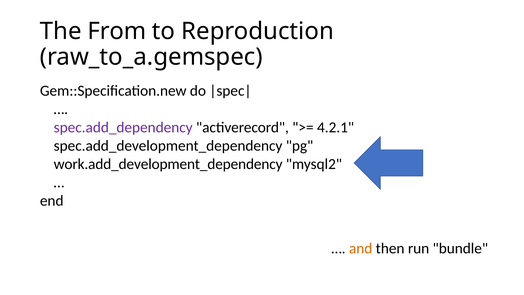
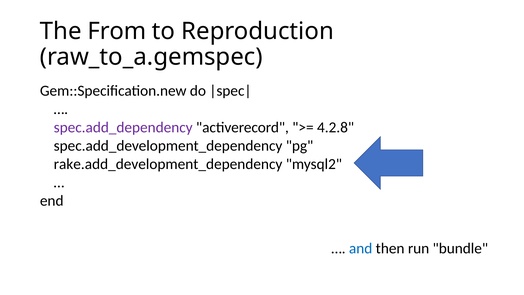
4.2.1: 4.2.1 -> 4.2.8
work.add_development_dependency: work.add_development_dependency -> rake.add_development_dependency
and colour: orange -> blue
